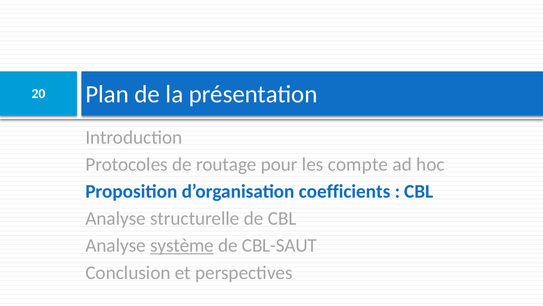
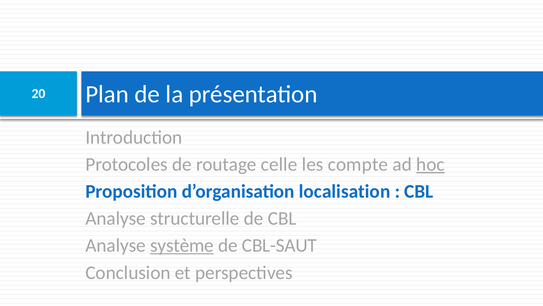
pour: pour -> celle
hoc underline: none -> present
coefficients: coefficients -> localisation
